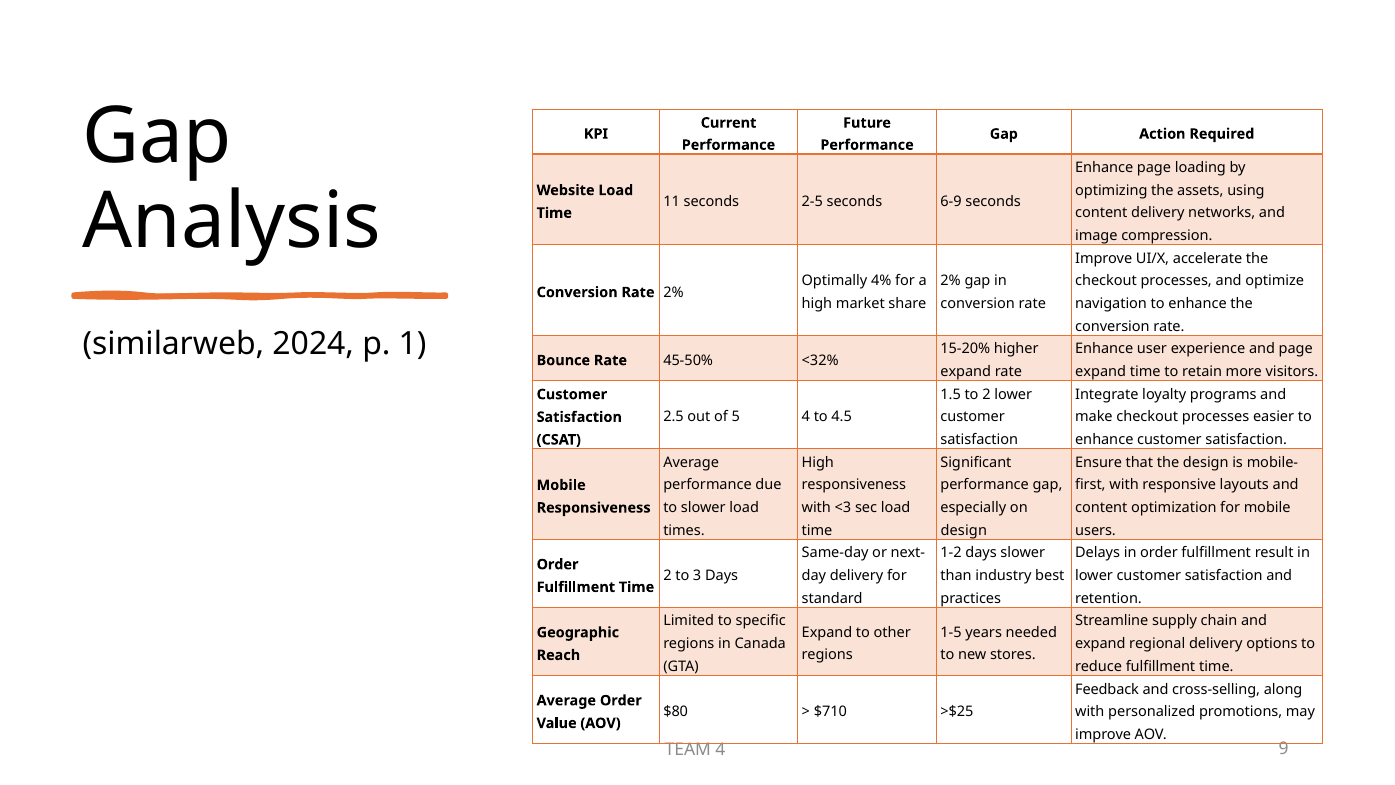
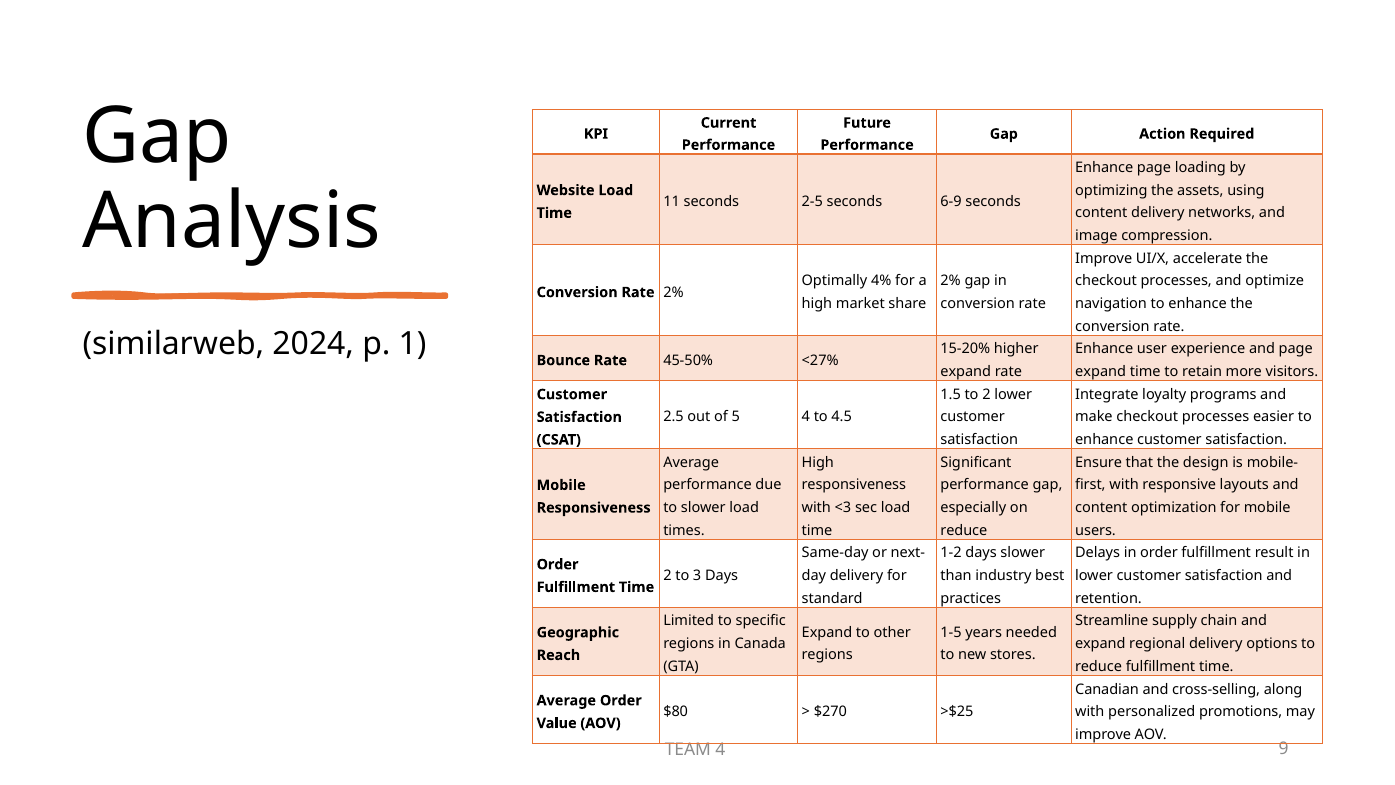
<32%: <32% -> <27%
design at (964, 530): design -> reduce
Feedback: Feedback -> Canadian
$710: $710 -> $270
